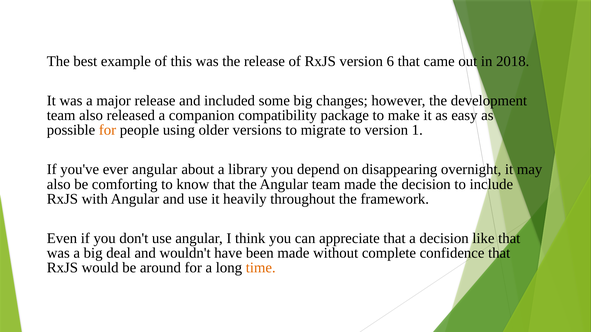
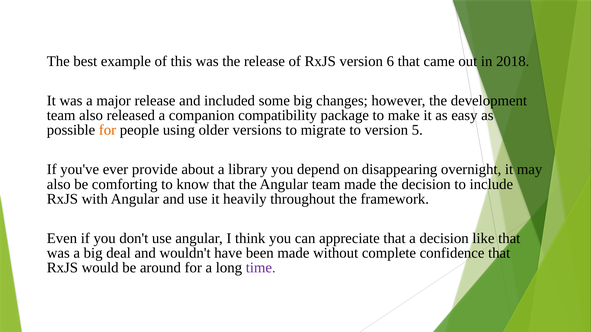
1: 1 -> 5
ever angular: angular -> provide
time colour: orange -> purple
